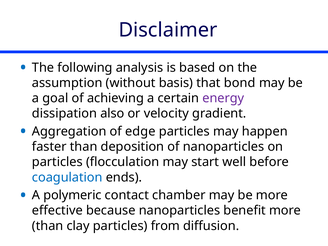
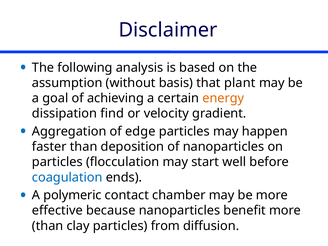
bond: bond -> plant
energy colour: purple -> orange
also: also -> find
